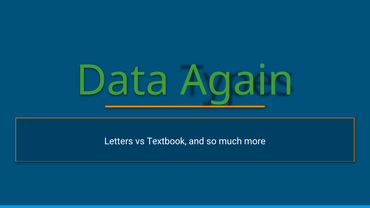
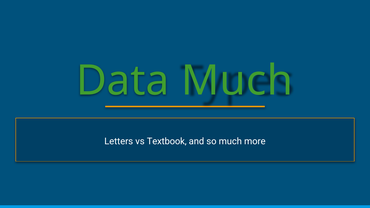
Data Again: Again -> Much
